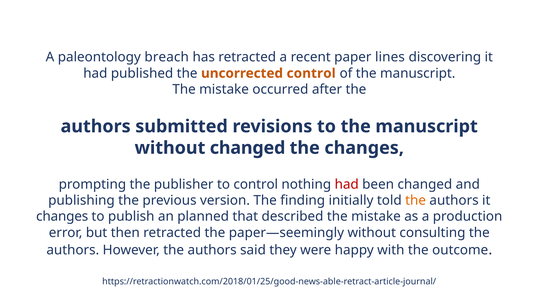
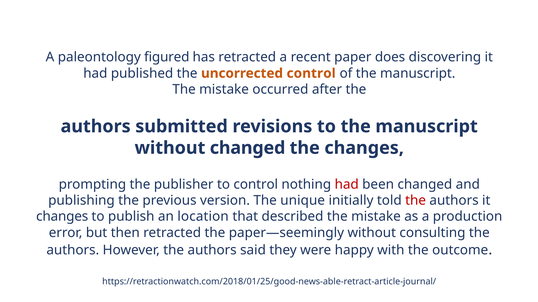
breach: breach -> figured
lines: lines -> does
finding: finding -> unique
the at (416, 201) colour: orange -> red
planned: planned -> location
